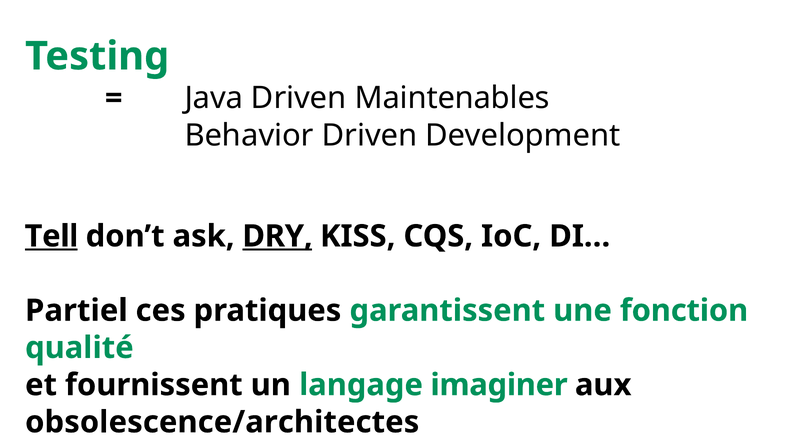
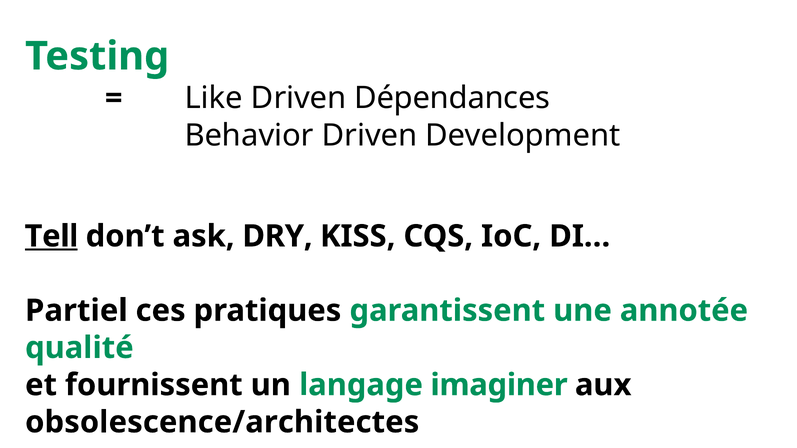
Java: Java -> Like
Maintenables: Maintenables -> Dépendances
DRY underline: present -> none
fonction: fonction -> annotée
